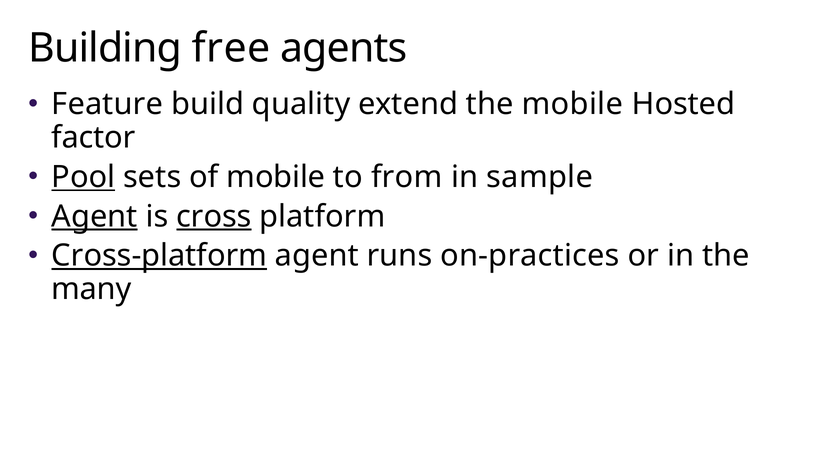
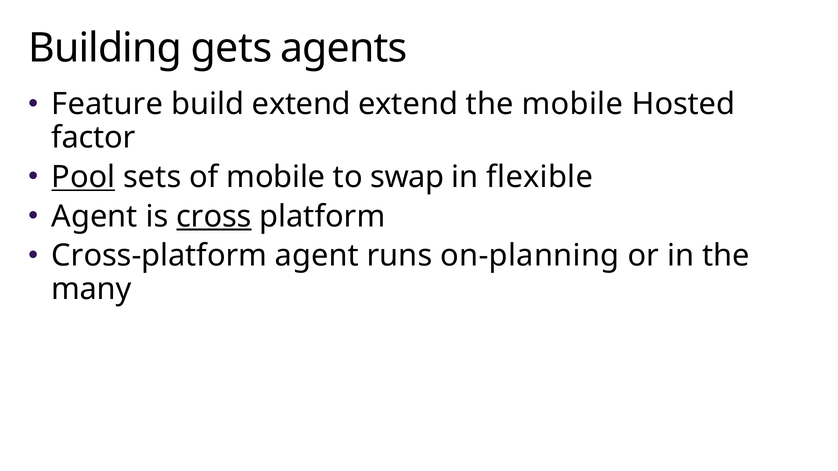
free: free -> gets
build quality: quality -> extend
from: from -> swap
sample: sample -> flexible
Agent at (95, 216) underline: present -> none
Cross-platform underline: present -> none
on-practices: on-practices -> on-planning
